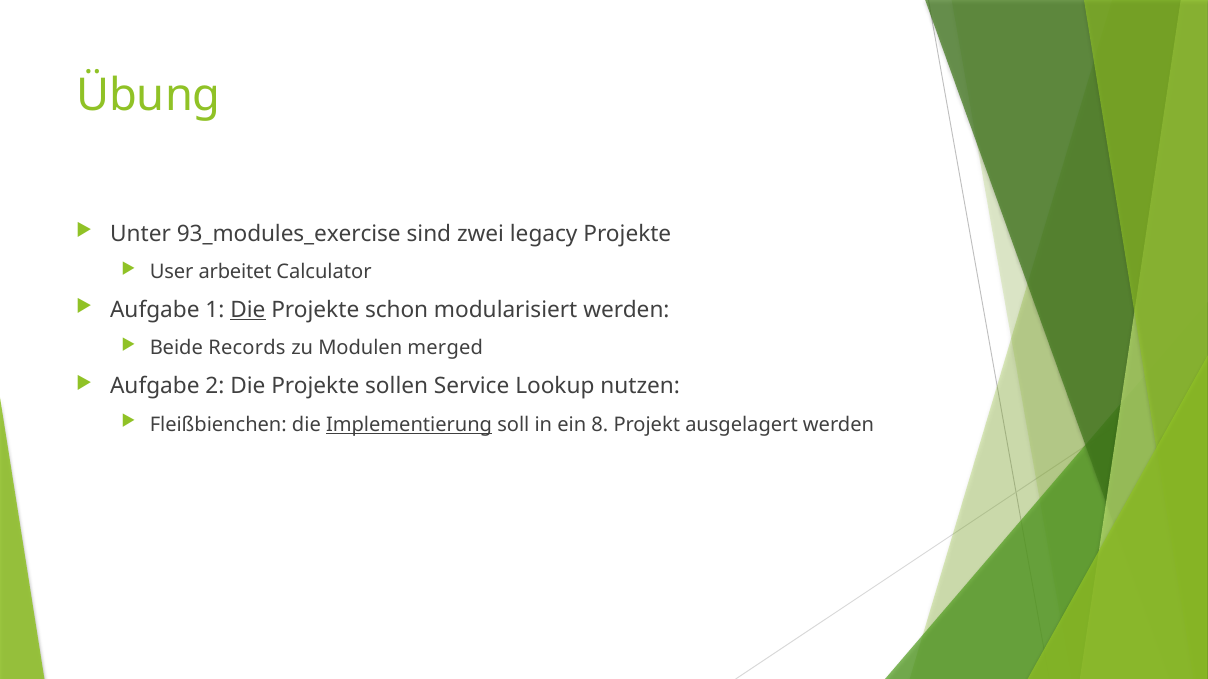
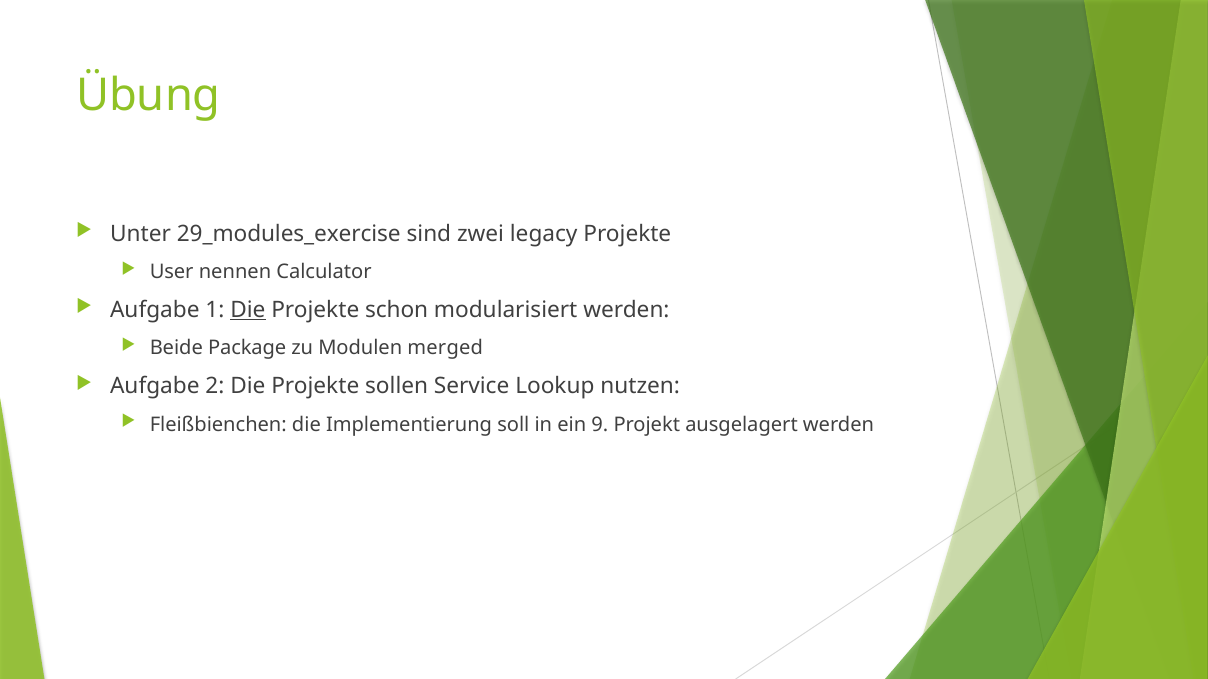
93_modules_exercise: 93_modules_exercise -> 29_modules_exercise
arbeitet: arbeitet -> nennen
Records: Records -> Package
Implementierung underline: present -> none
8: 8 -> 9
